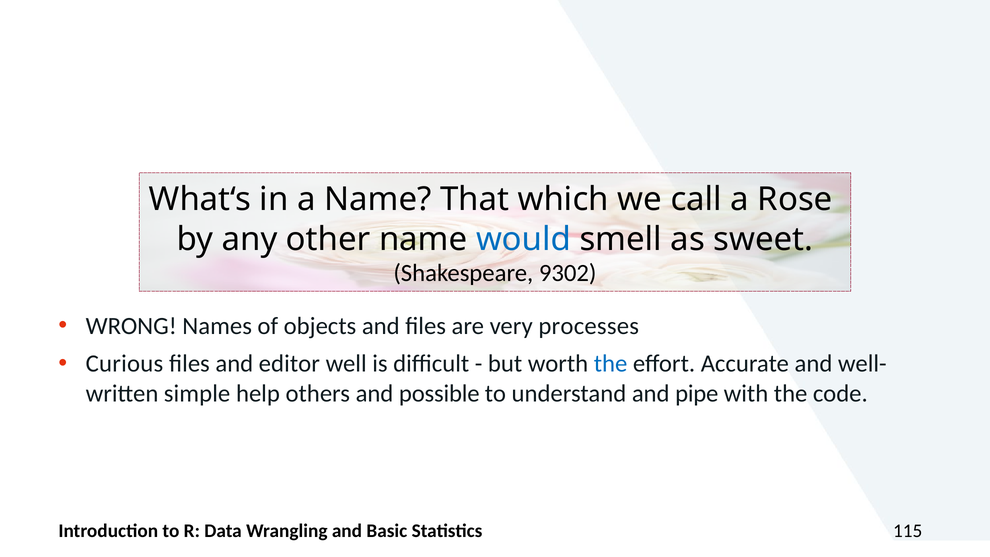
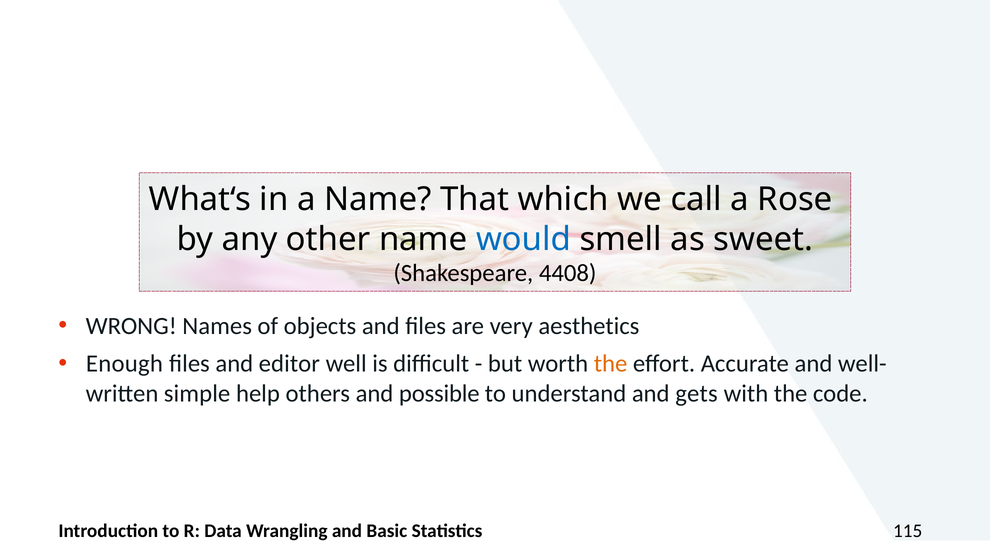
9302: 9302 -> 4408
processes: processes -> aesthetics
Curious: Curious -> Enough
the at (611, 364) colour: blue -> orange
pipe: pipe -> gets
